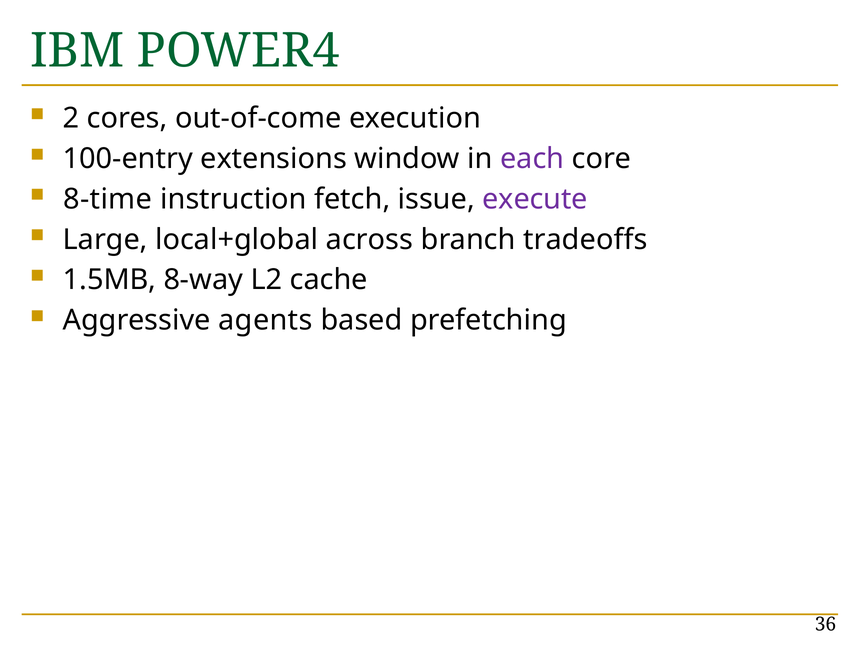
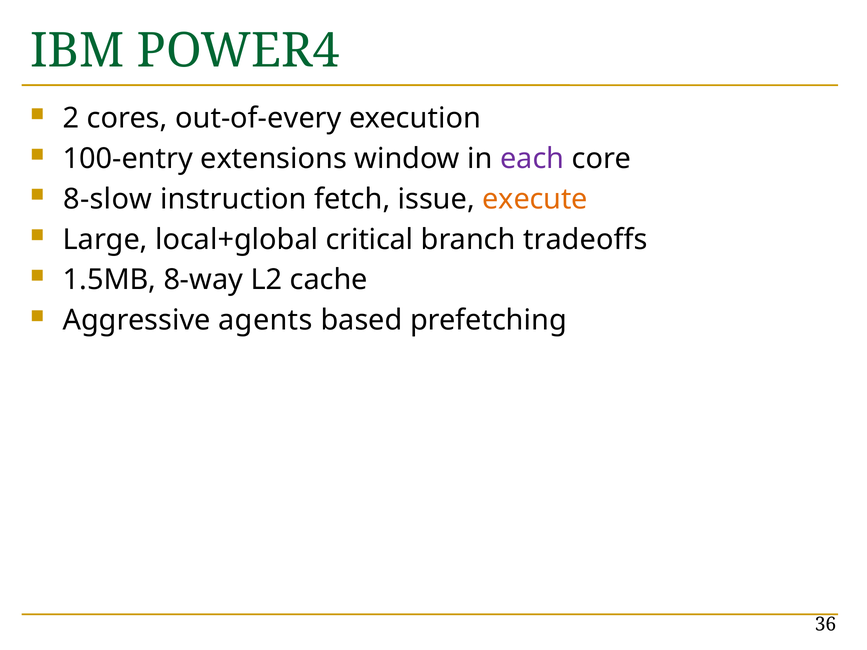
out-of-come: out-of-come -> out-of-every
8-time: 8-time -> 8-slow
execute colour: purple -> orange
across: across -> critical
